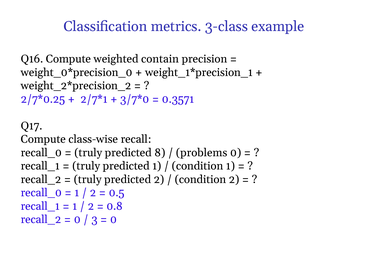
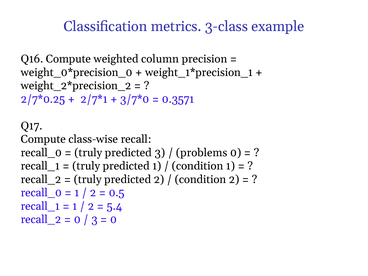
contain: contain -> column
predicted 8: 8 -> 3
0.8: 0.8 -> 5.4
